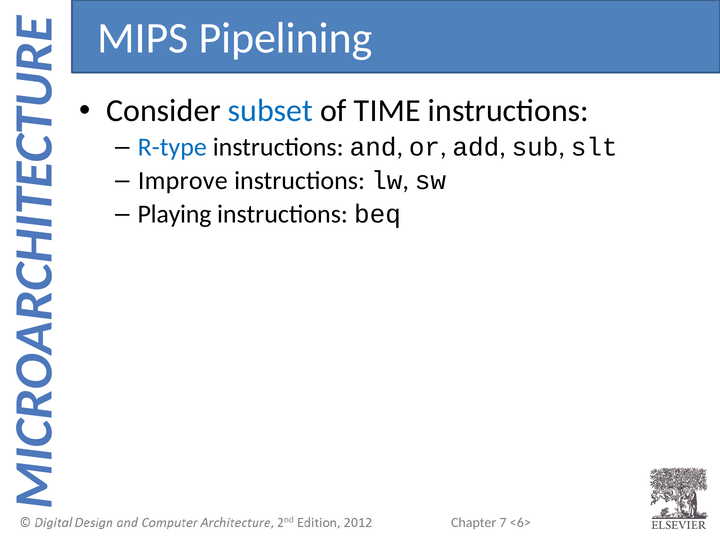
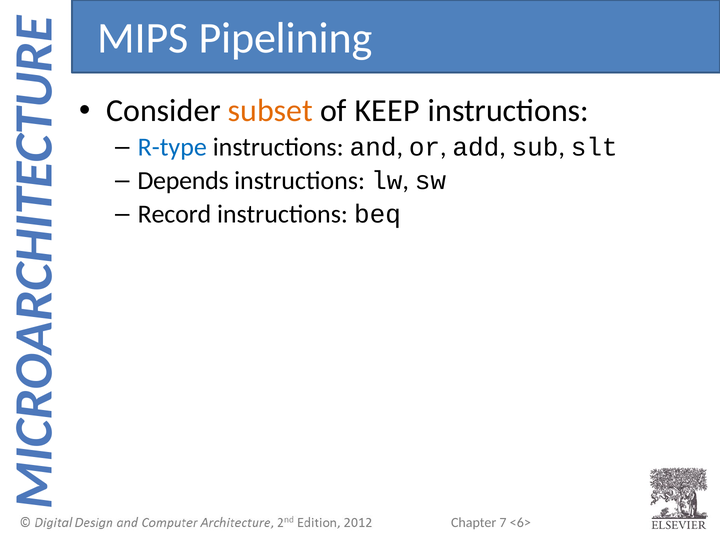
subset colour: blue -> orange
TIME: TIME -> KEEP
Improve: Improve -> Depends
Playing: Playing -> Record
